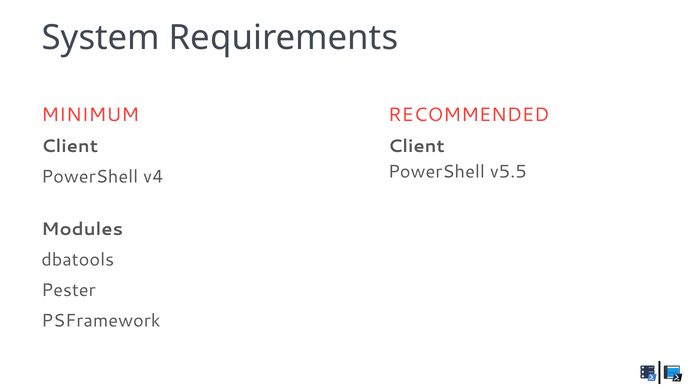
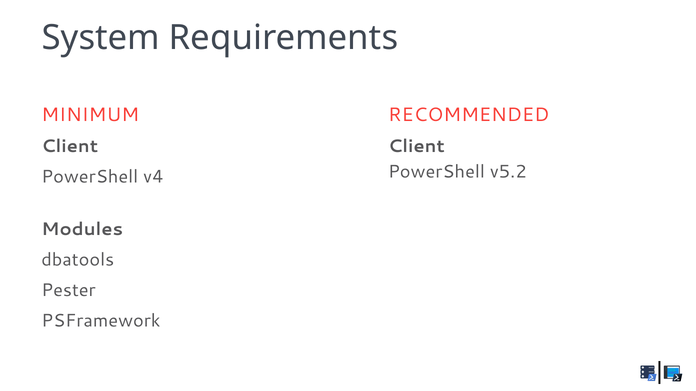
v5.5: v5.5 -> v5.2
